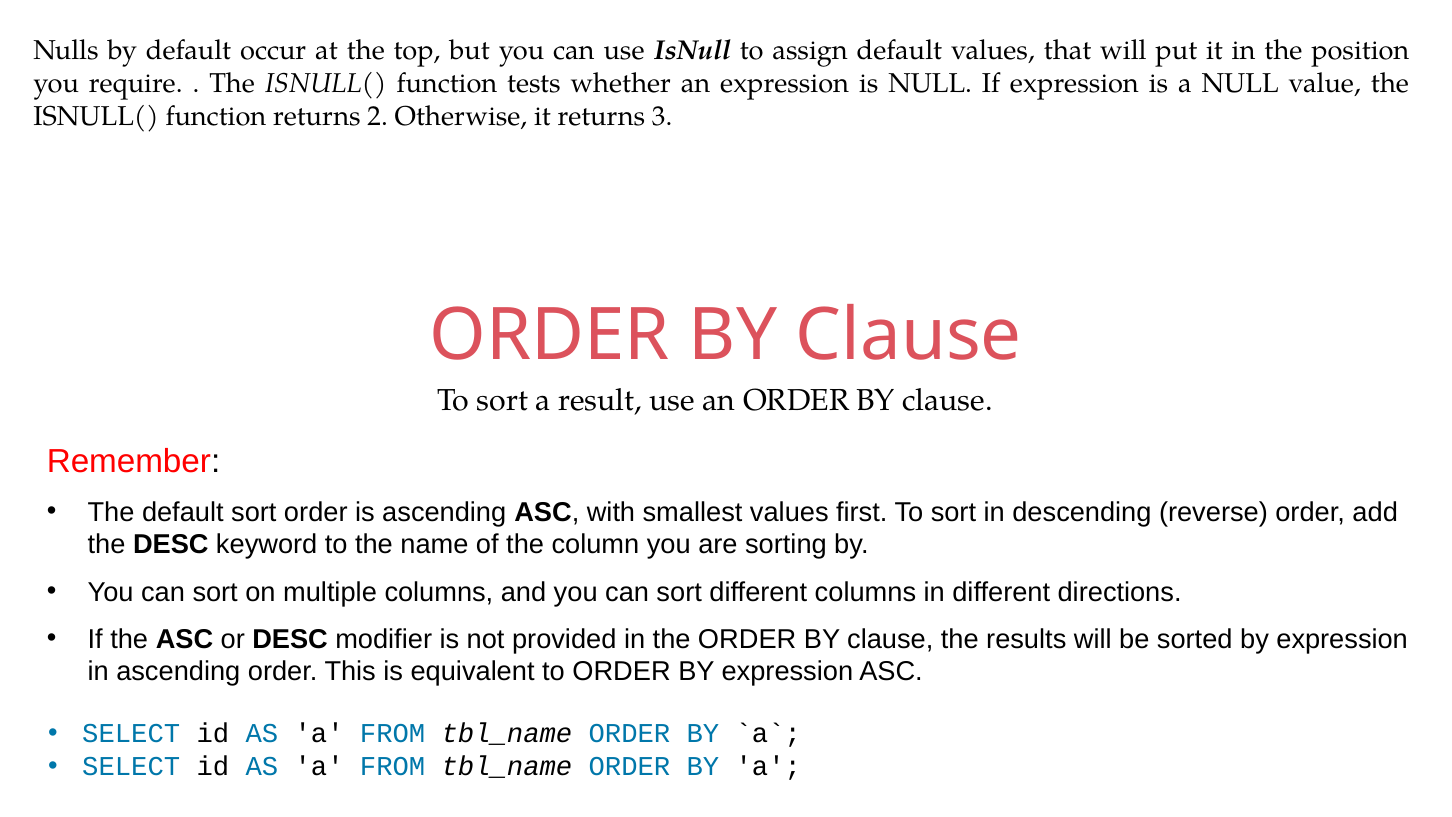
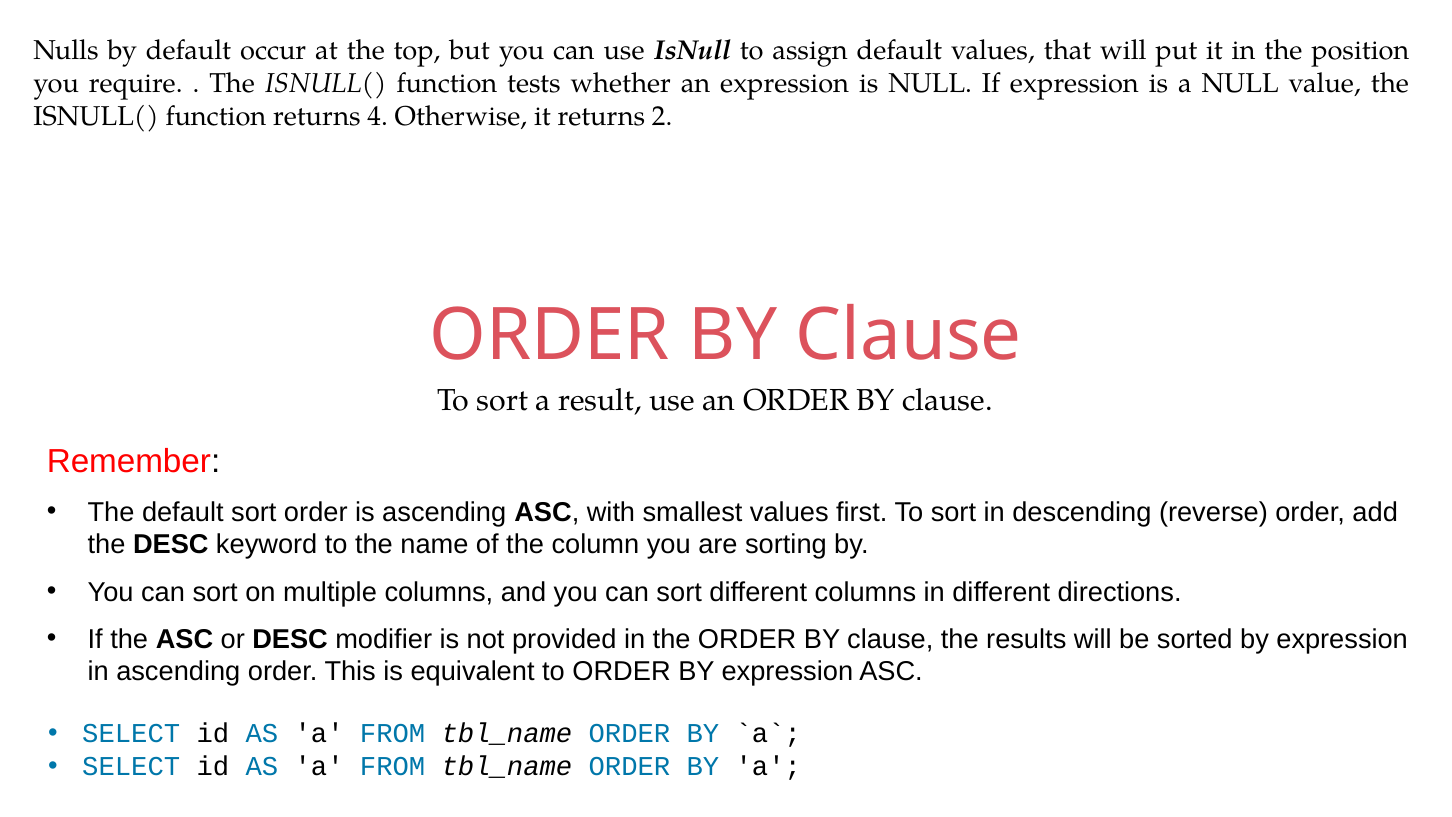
2: 2 -> 4
3: 3 -> 2
